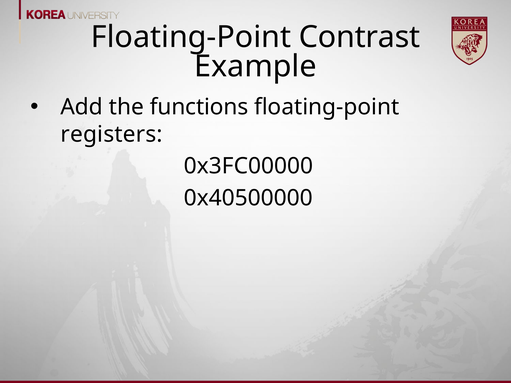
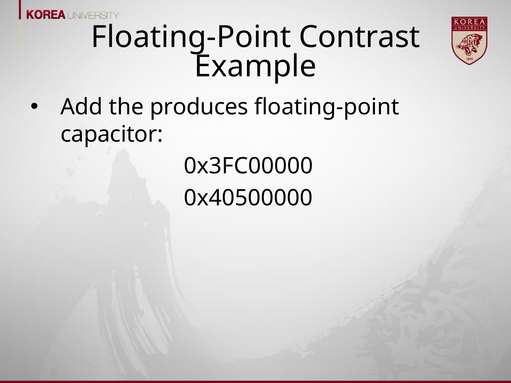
functions: functions -> produces
registers: registers -> capacitor
